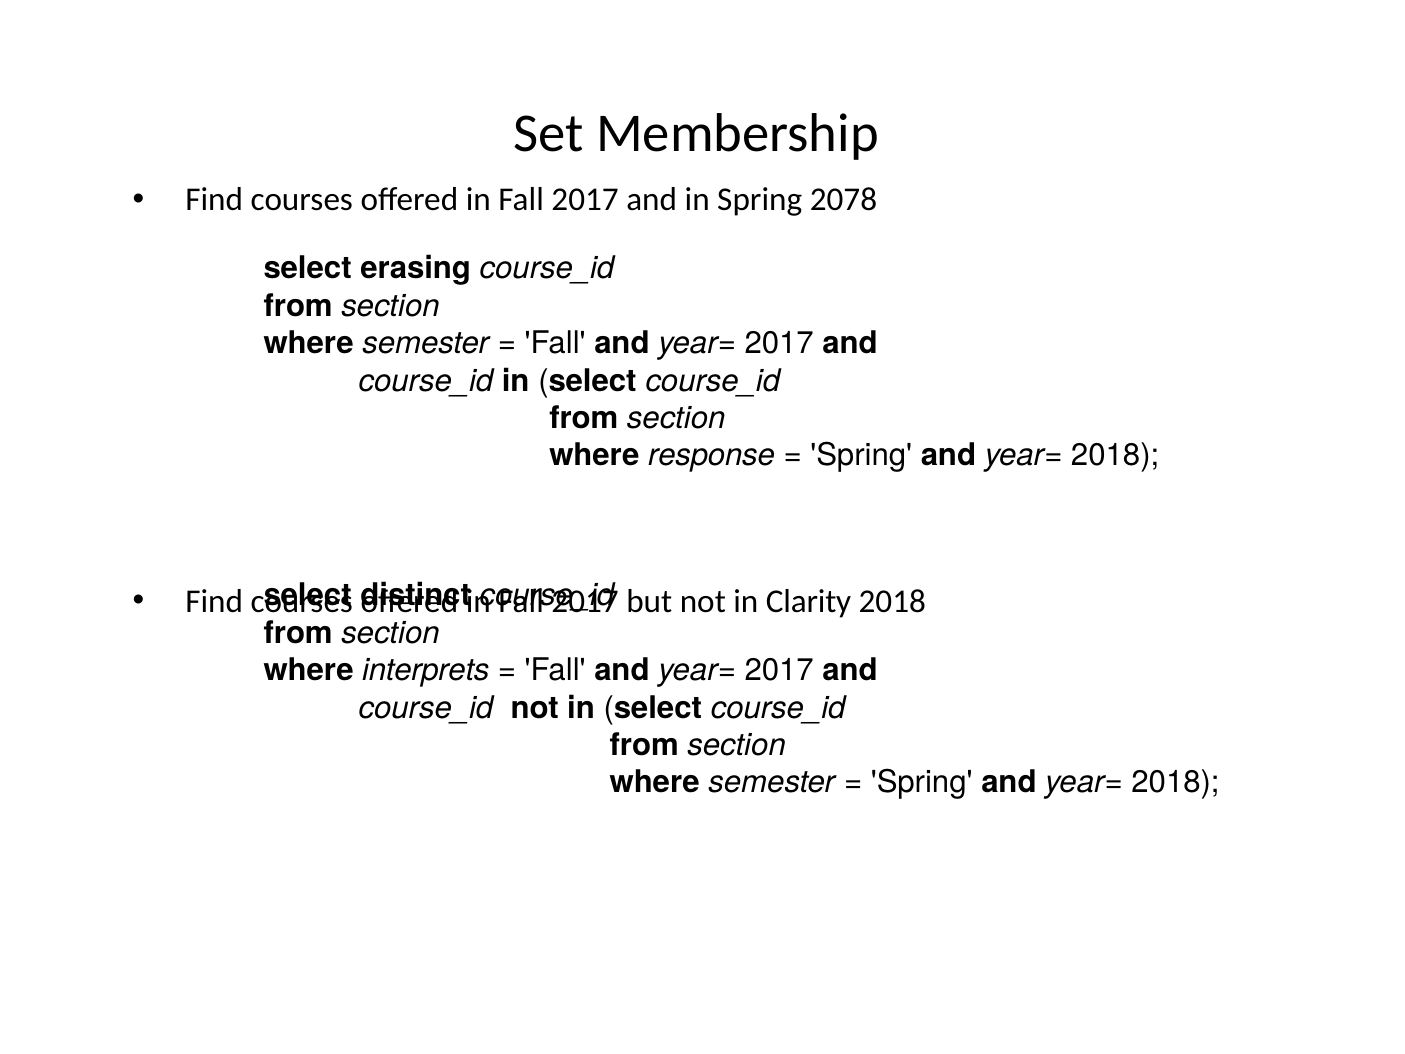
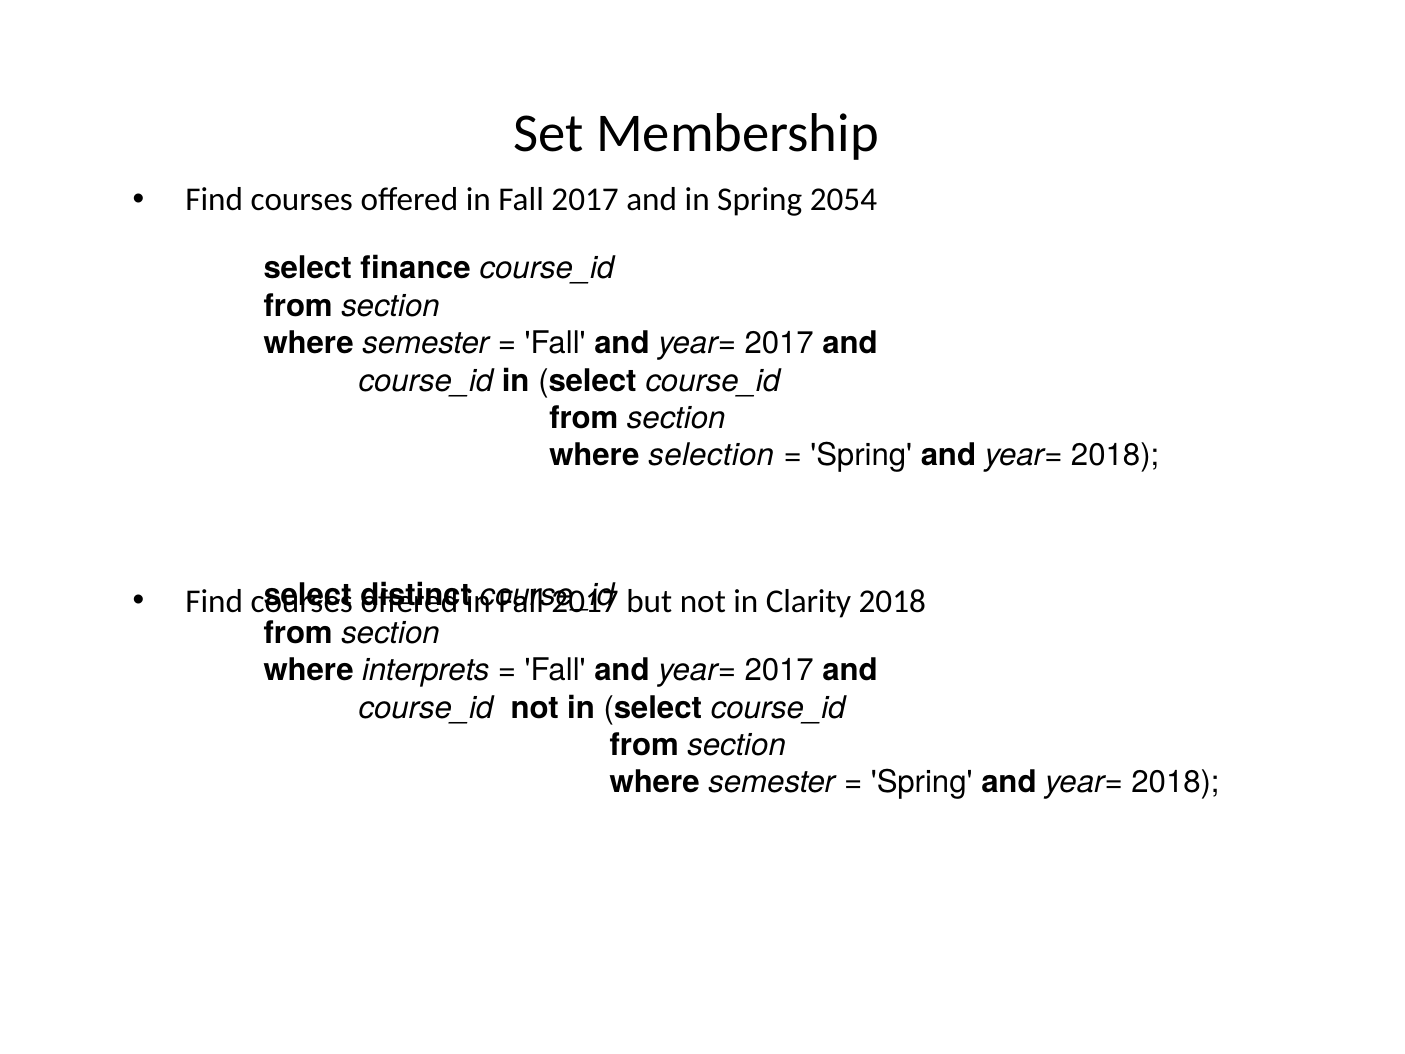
2078: 2078 -> 2054
erasing: erasing -> finance
response: response -> selection
